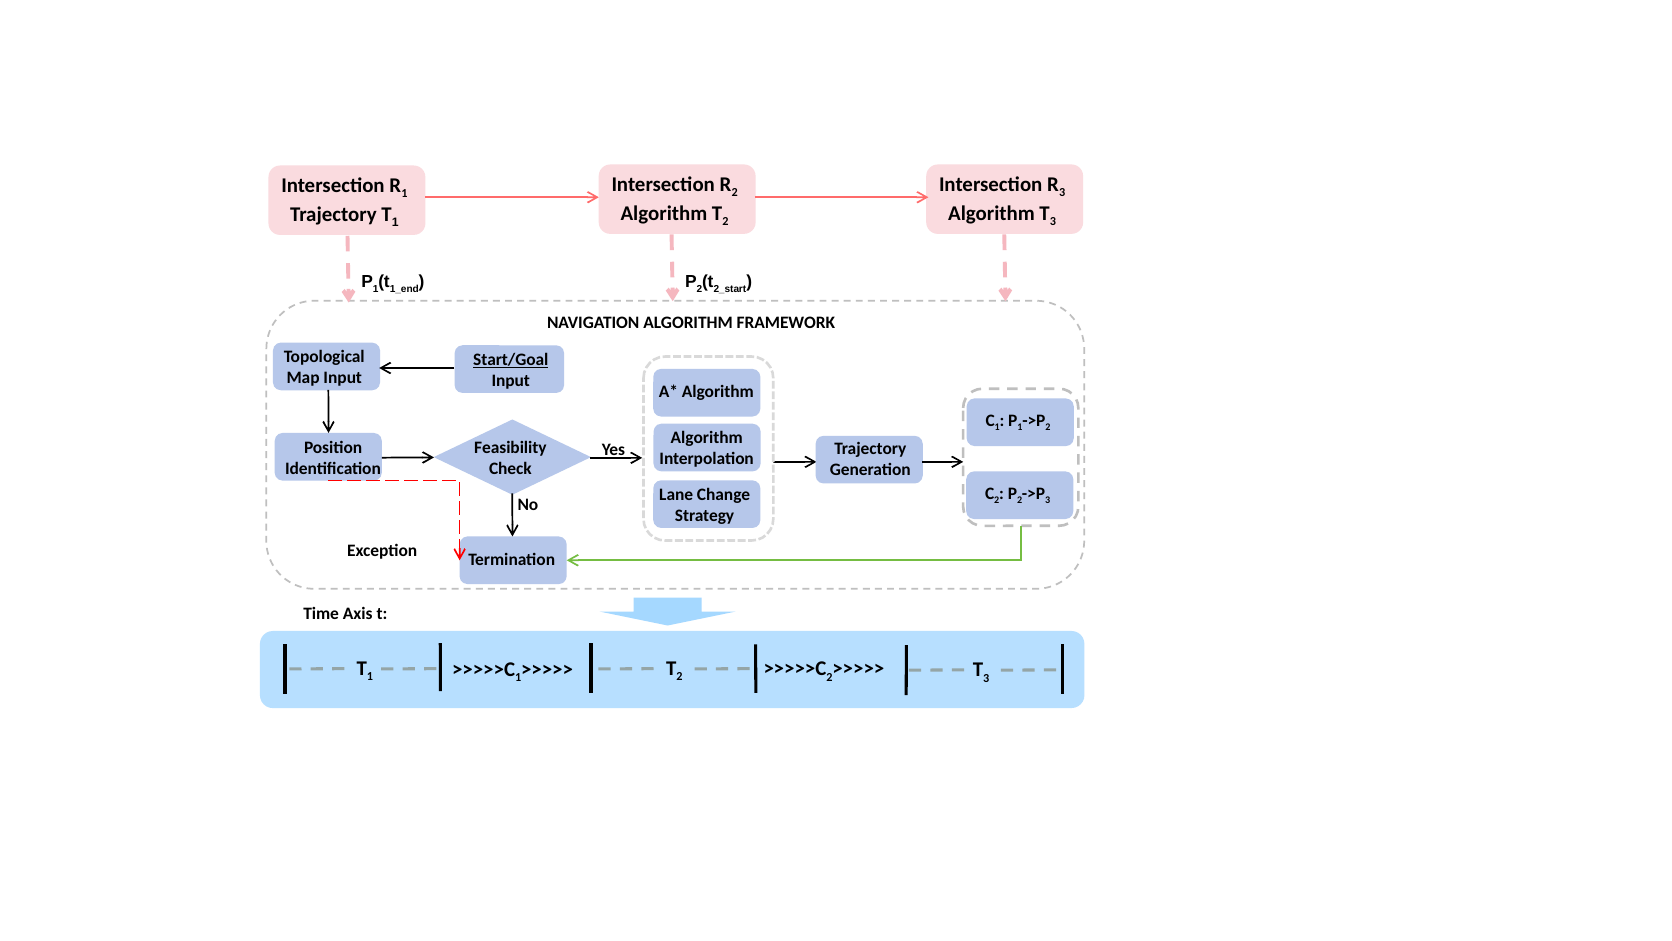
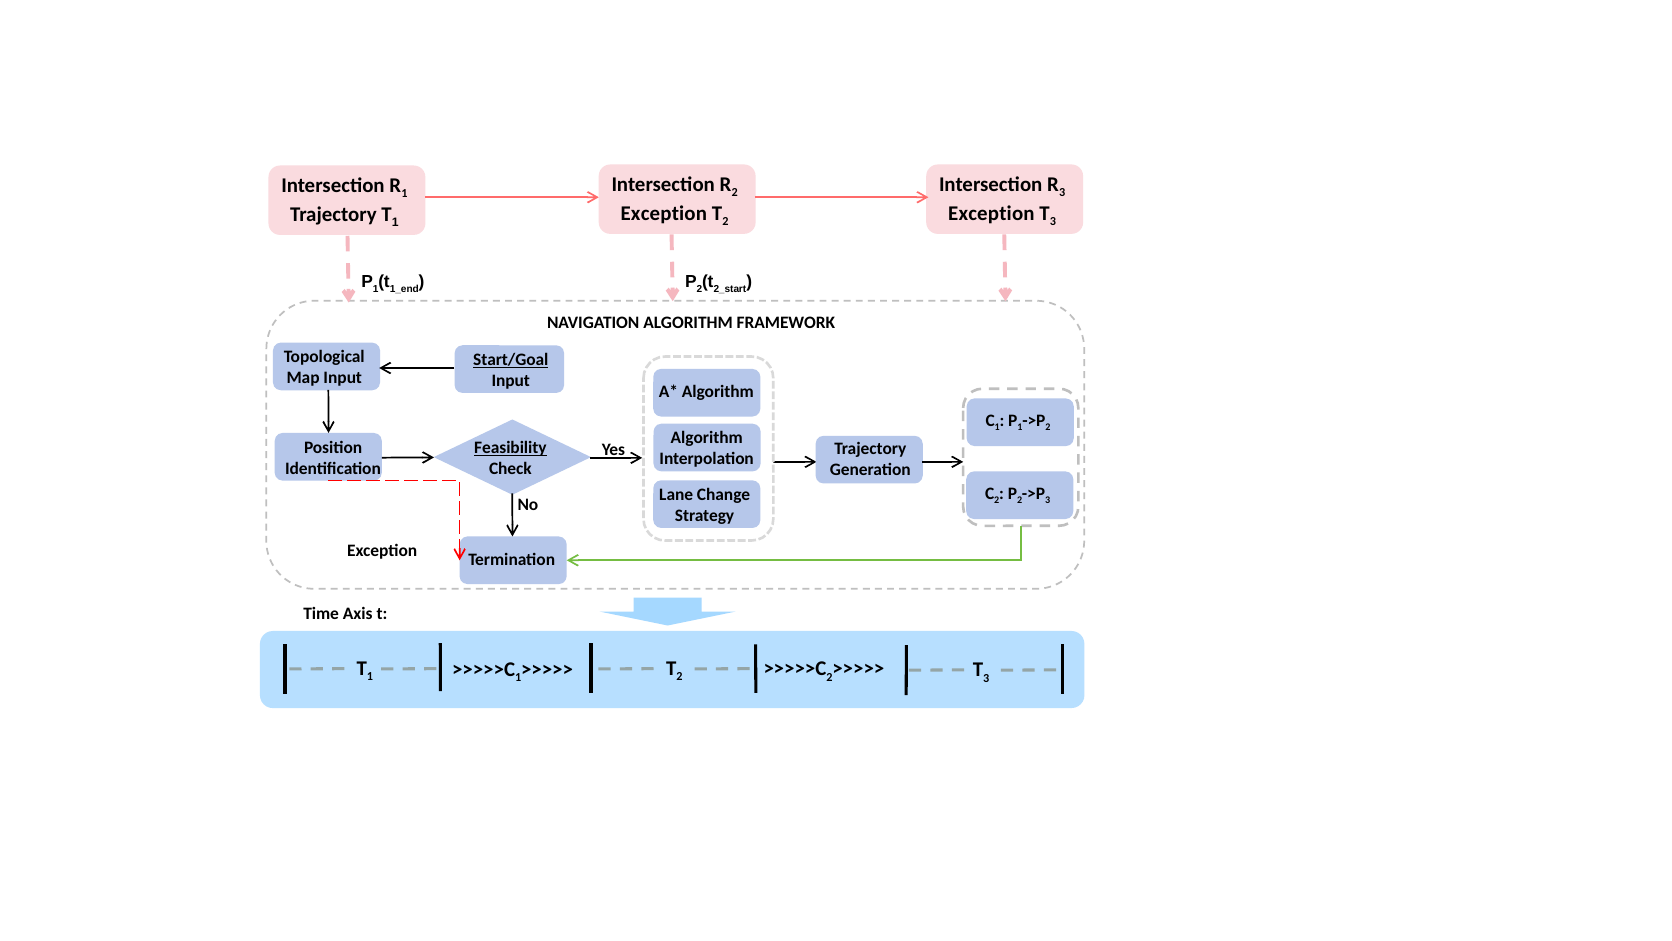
Algorithm at (664, 213): Algorithm -> Exception
Algorithm at (991, 213): Algorithm -> Exception
Feasibility underline: none -> present
